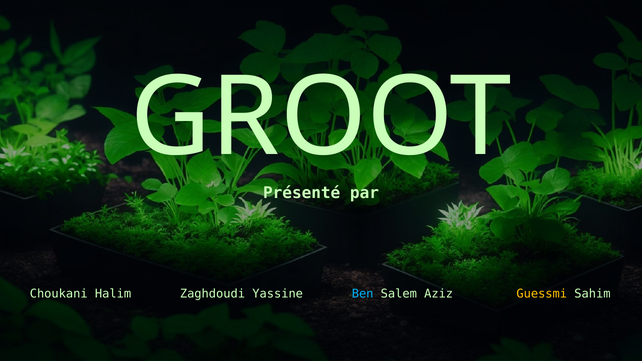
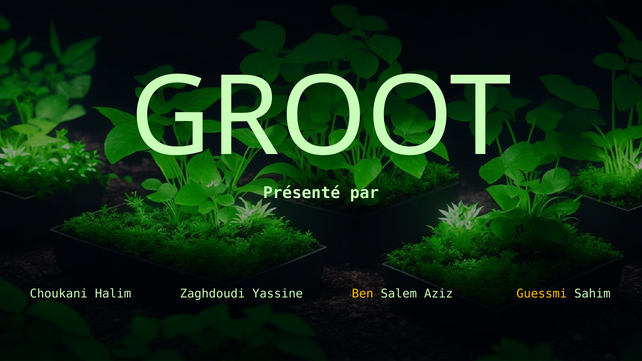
Ben colour: light blue -> yellow
